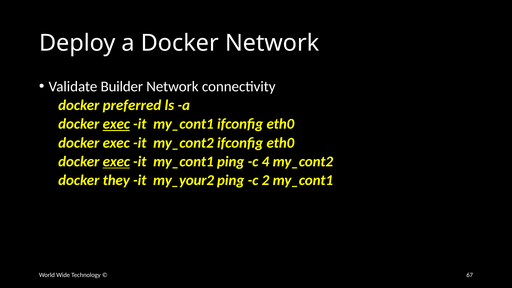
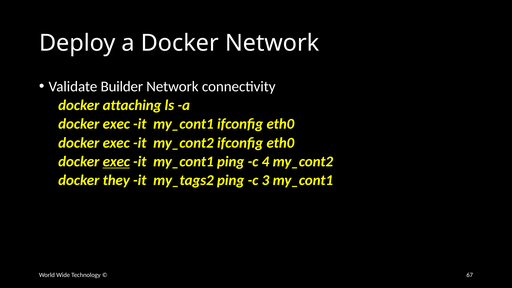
preferred: preferred -> attaching
exec at (116, 124) underline: present -> none
my_your2: my_your2 -> my_tags2
2: 2 -> 3
